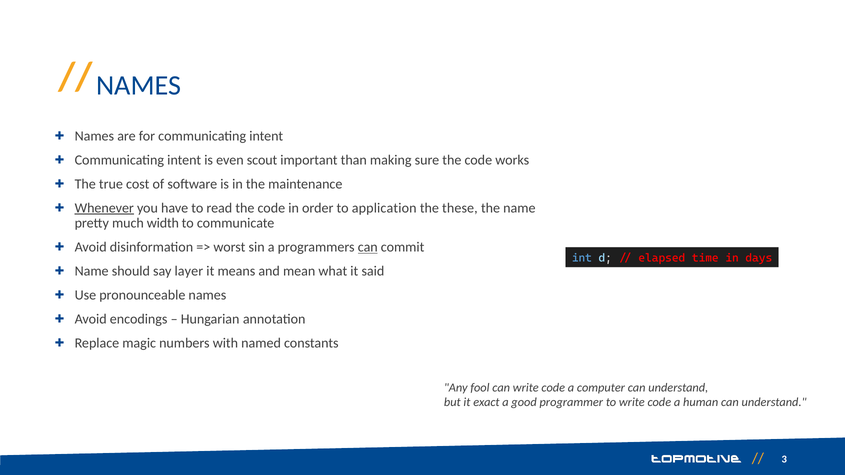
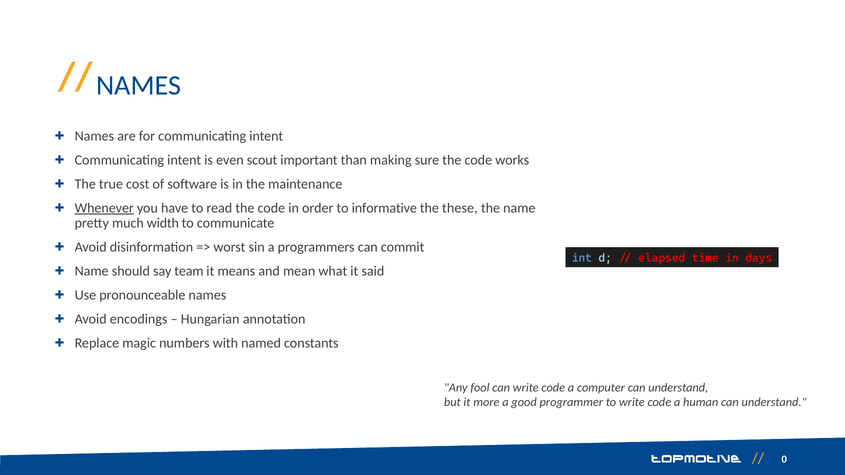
application: application -> informative
can at (368, 247) underline: present -> none
layer: layer -> team
exact: exact -> more
3: 3 -> 0
